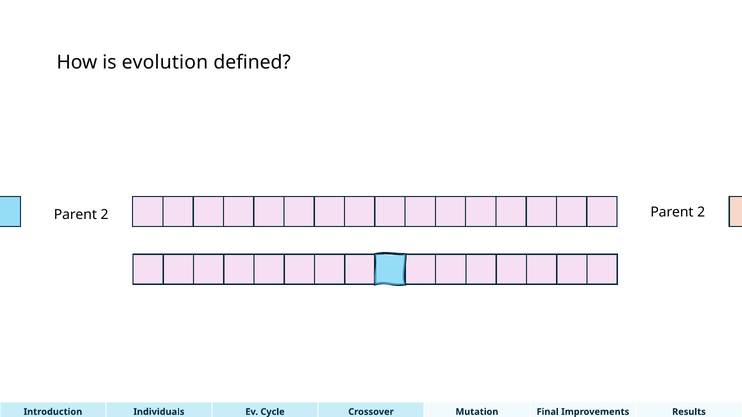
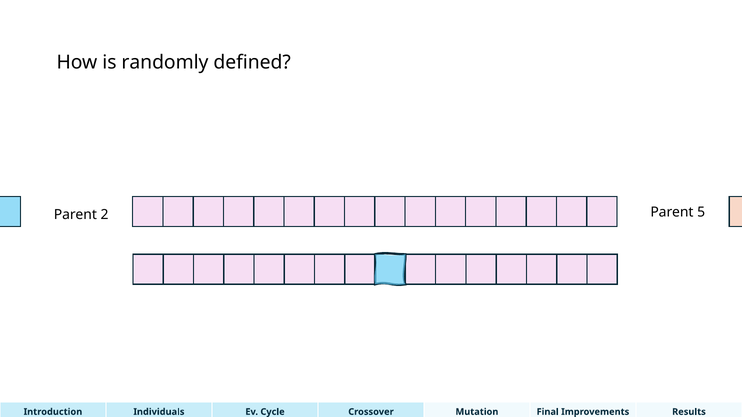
evolution: evolution -> randomly
2 at (701, 212): 2 -> 5
